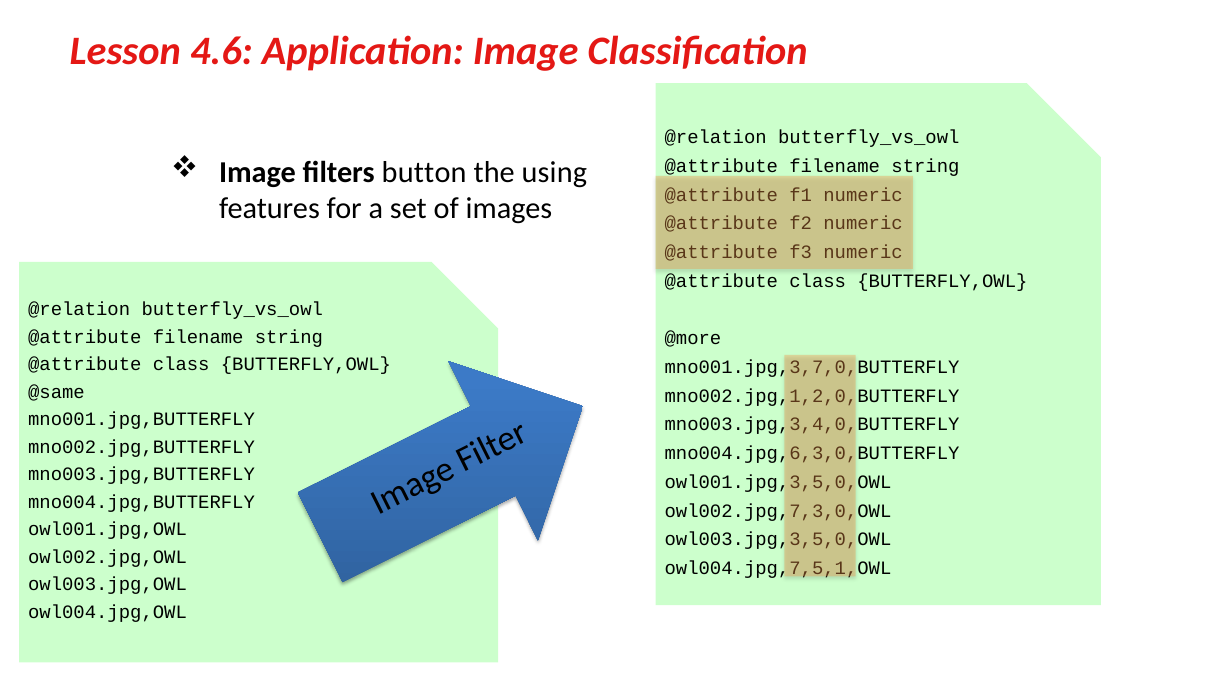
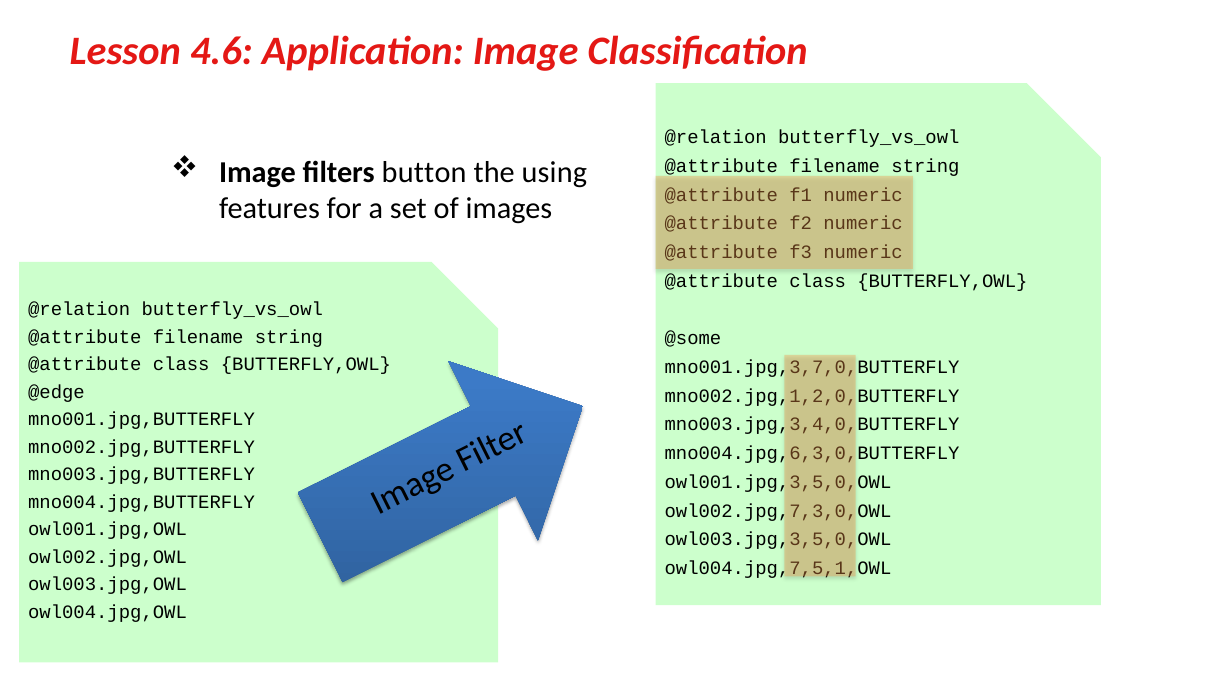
@more: @more -> @some
@same: @same -> @edge
